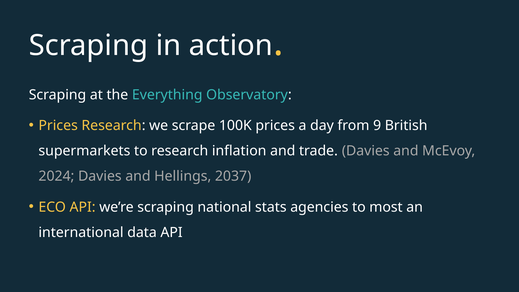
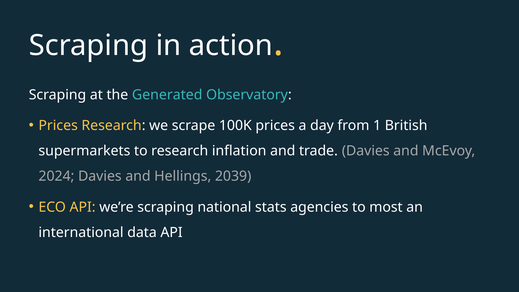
Everything: Everything -> Generated
9: 9 -> 1
2037: 2037 -> 2039
